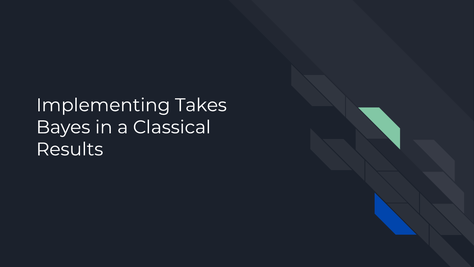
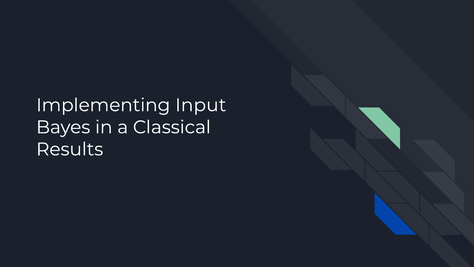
Takes: Takes -> Input
